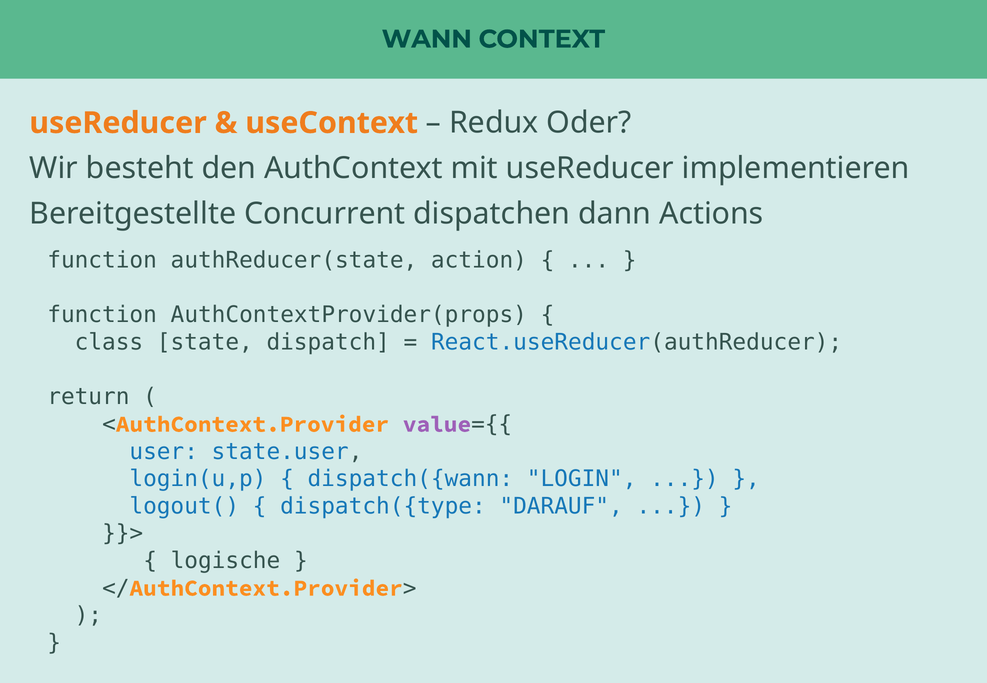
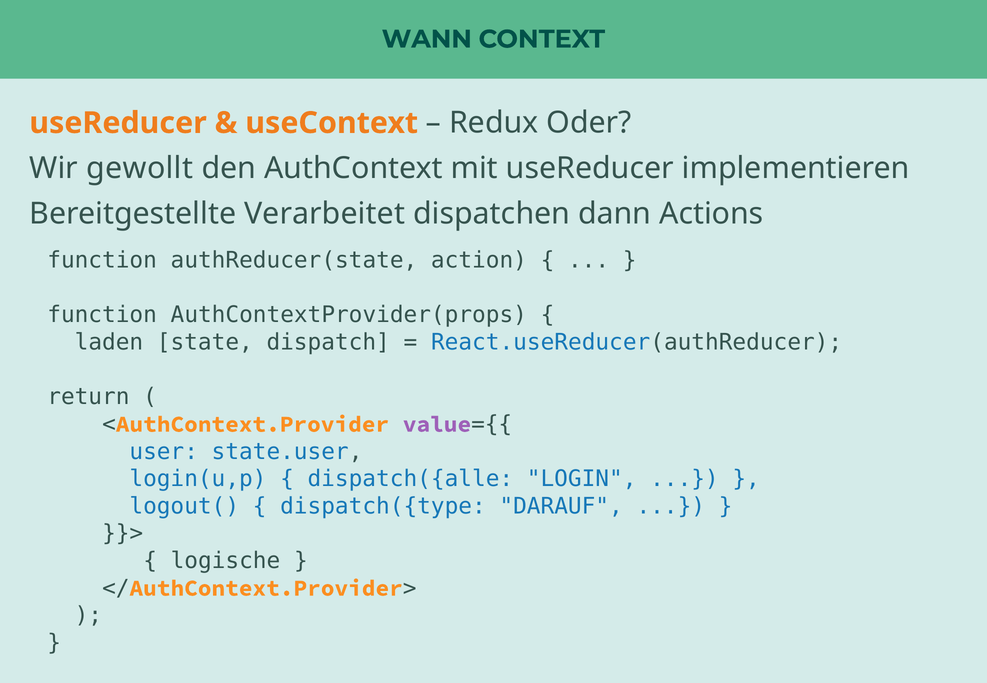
besteht: besteht -> gewollt
Concurrent: Concurrent -> Verarbeitet
class: class -> laden
dispatch({wann: dispatch({wann -> dispatch({alle
